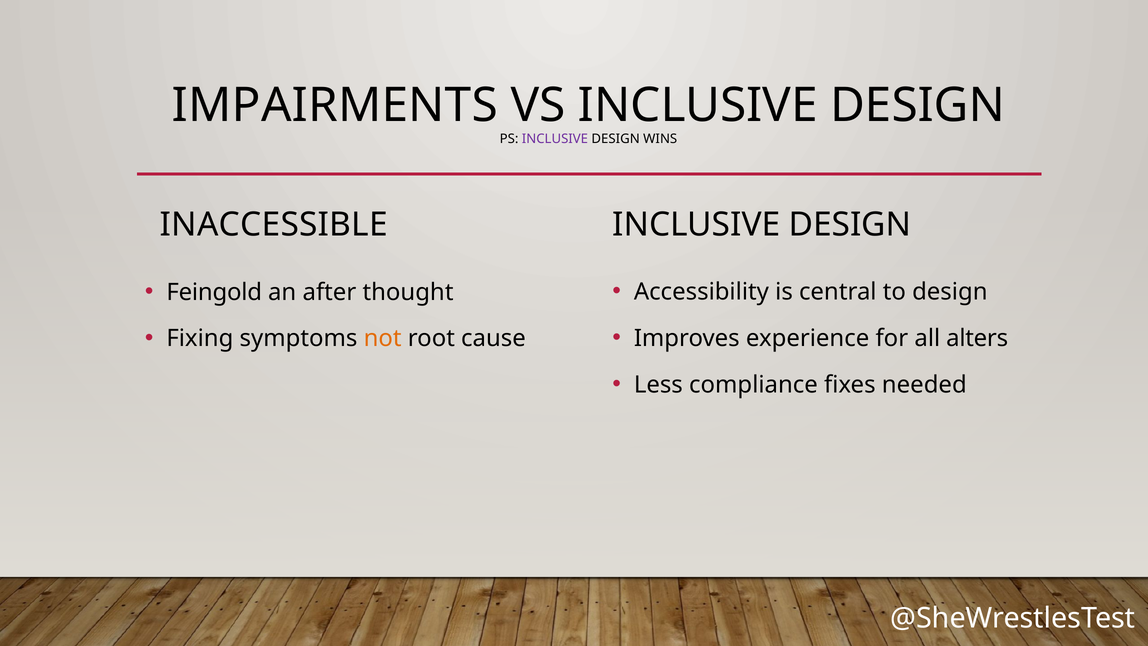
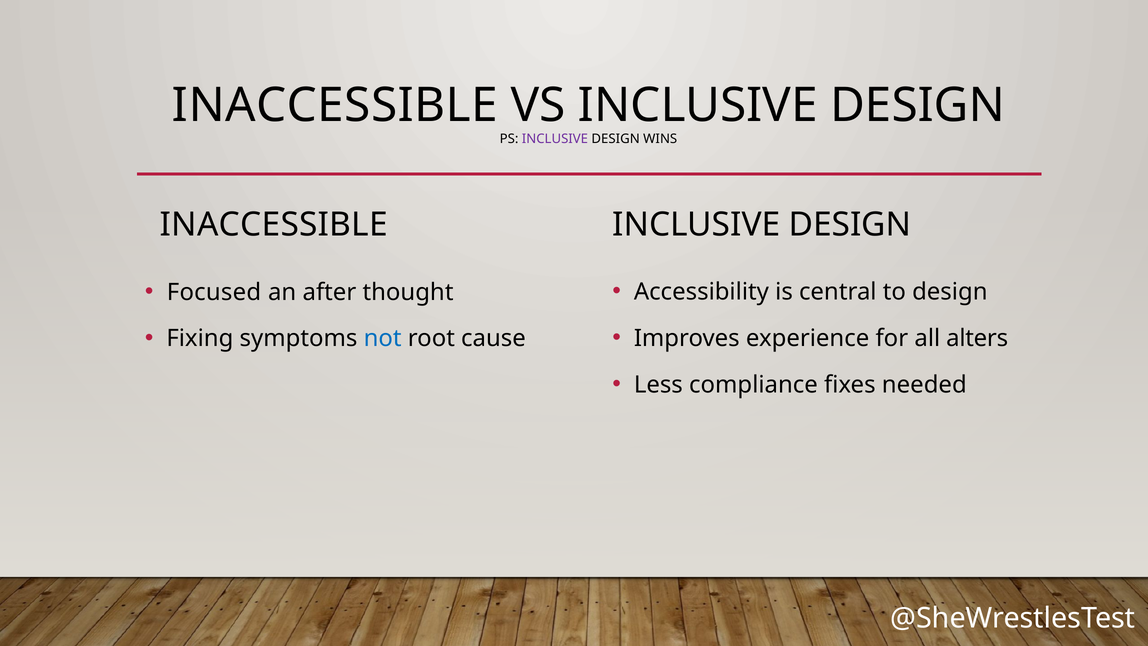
IMPAIRMENTS at (335, 106): IMPAIRMENTS -> INACCESSIBLE
Feingold: Feingold -> Focused
not colour: orange -> blue
